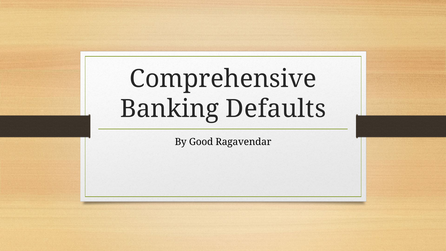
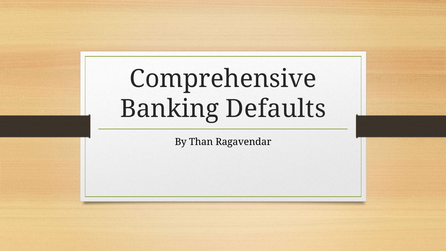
Good: Good -> Than
